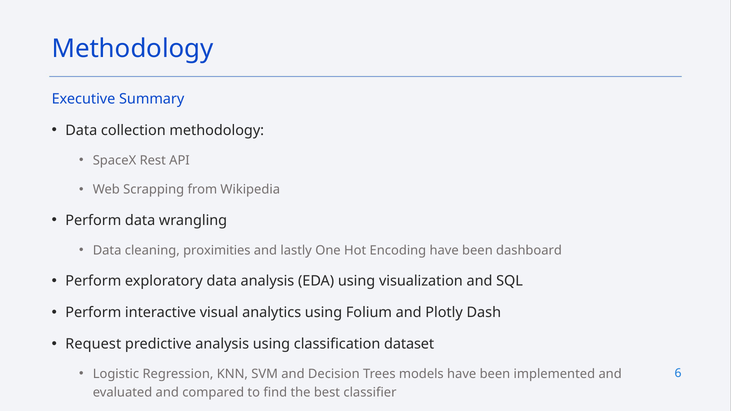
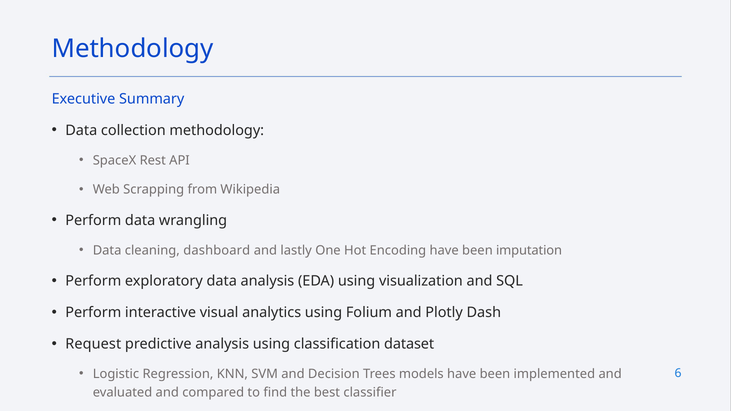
proximities: proximities -> dashboard
dashboard: dashboard -> imputation
